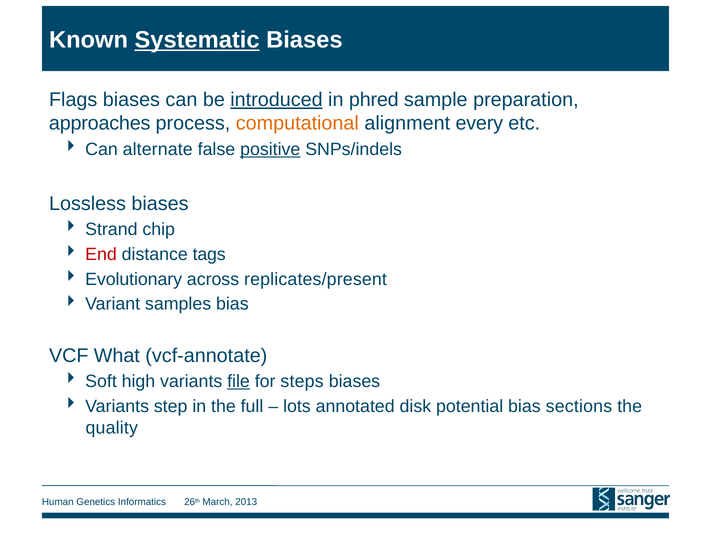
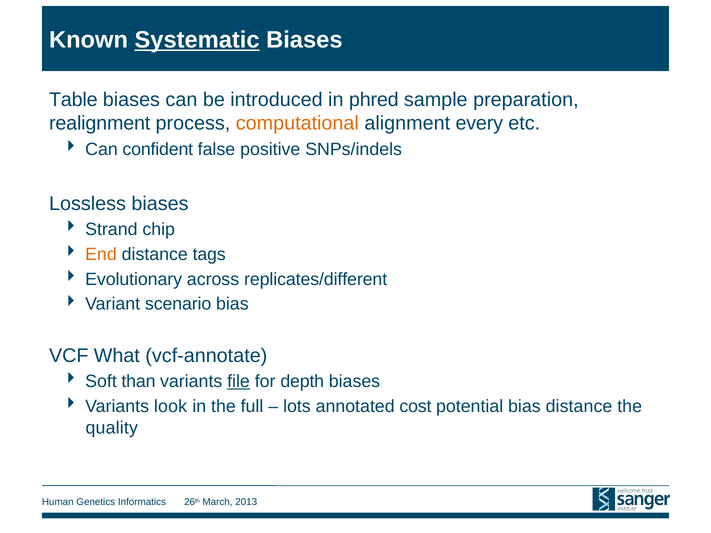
Flags: Flags -> Table
introduced underline: present -> none
approaches: approaches -> realignment
alternate: alternate -> confident
positive underline: present -> none
End colour: red -> orange
replicates/present: replicates/present -> replicates/different
samples: samples -> scenario
high: high -> than
steps: steps -> depth
step: step -> look
disk: disk -> cost
bias sections: sections -> distance
